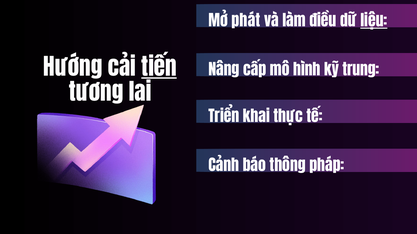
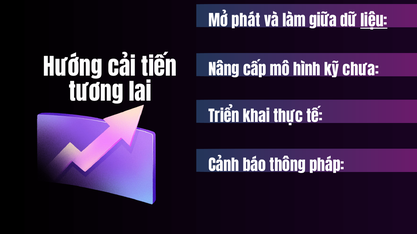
điều: điều -> giữa
tiến underline: present -> none
trung: trung -> chưa
